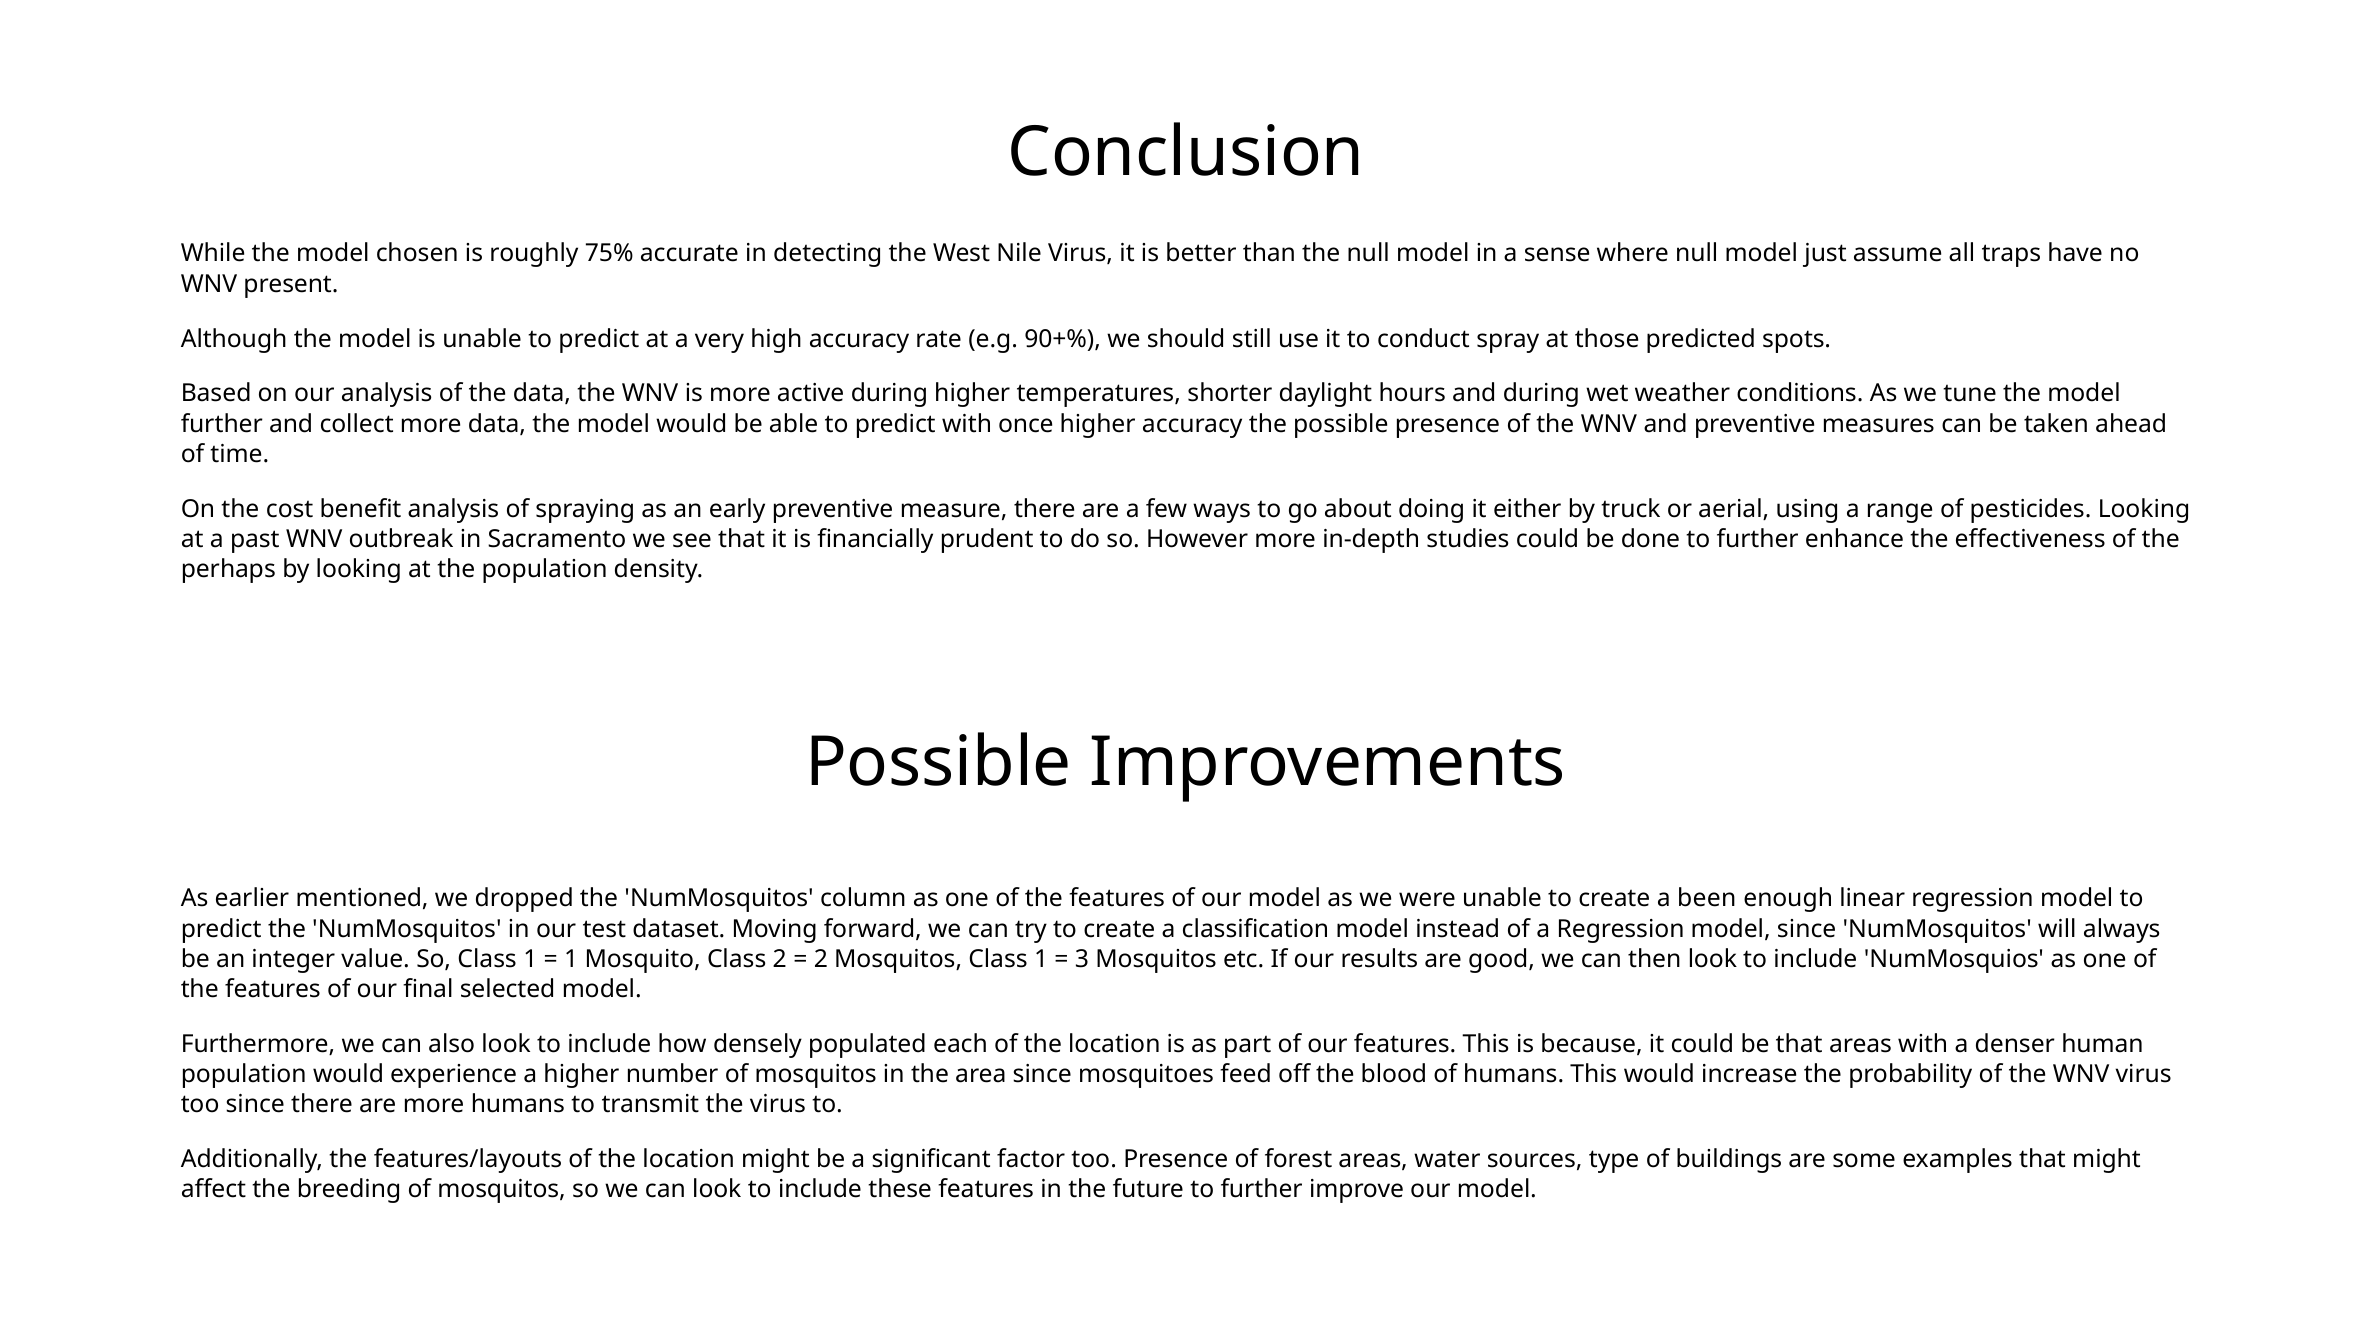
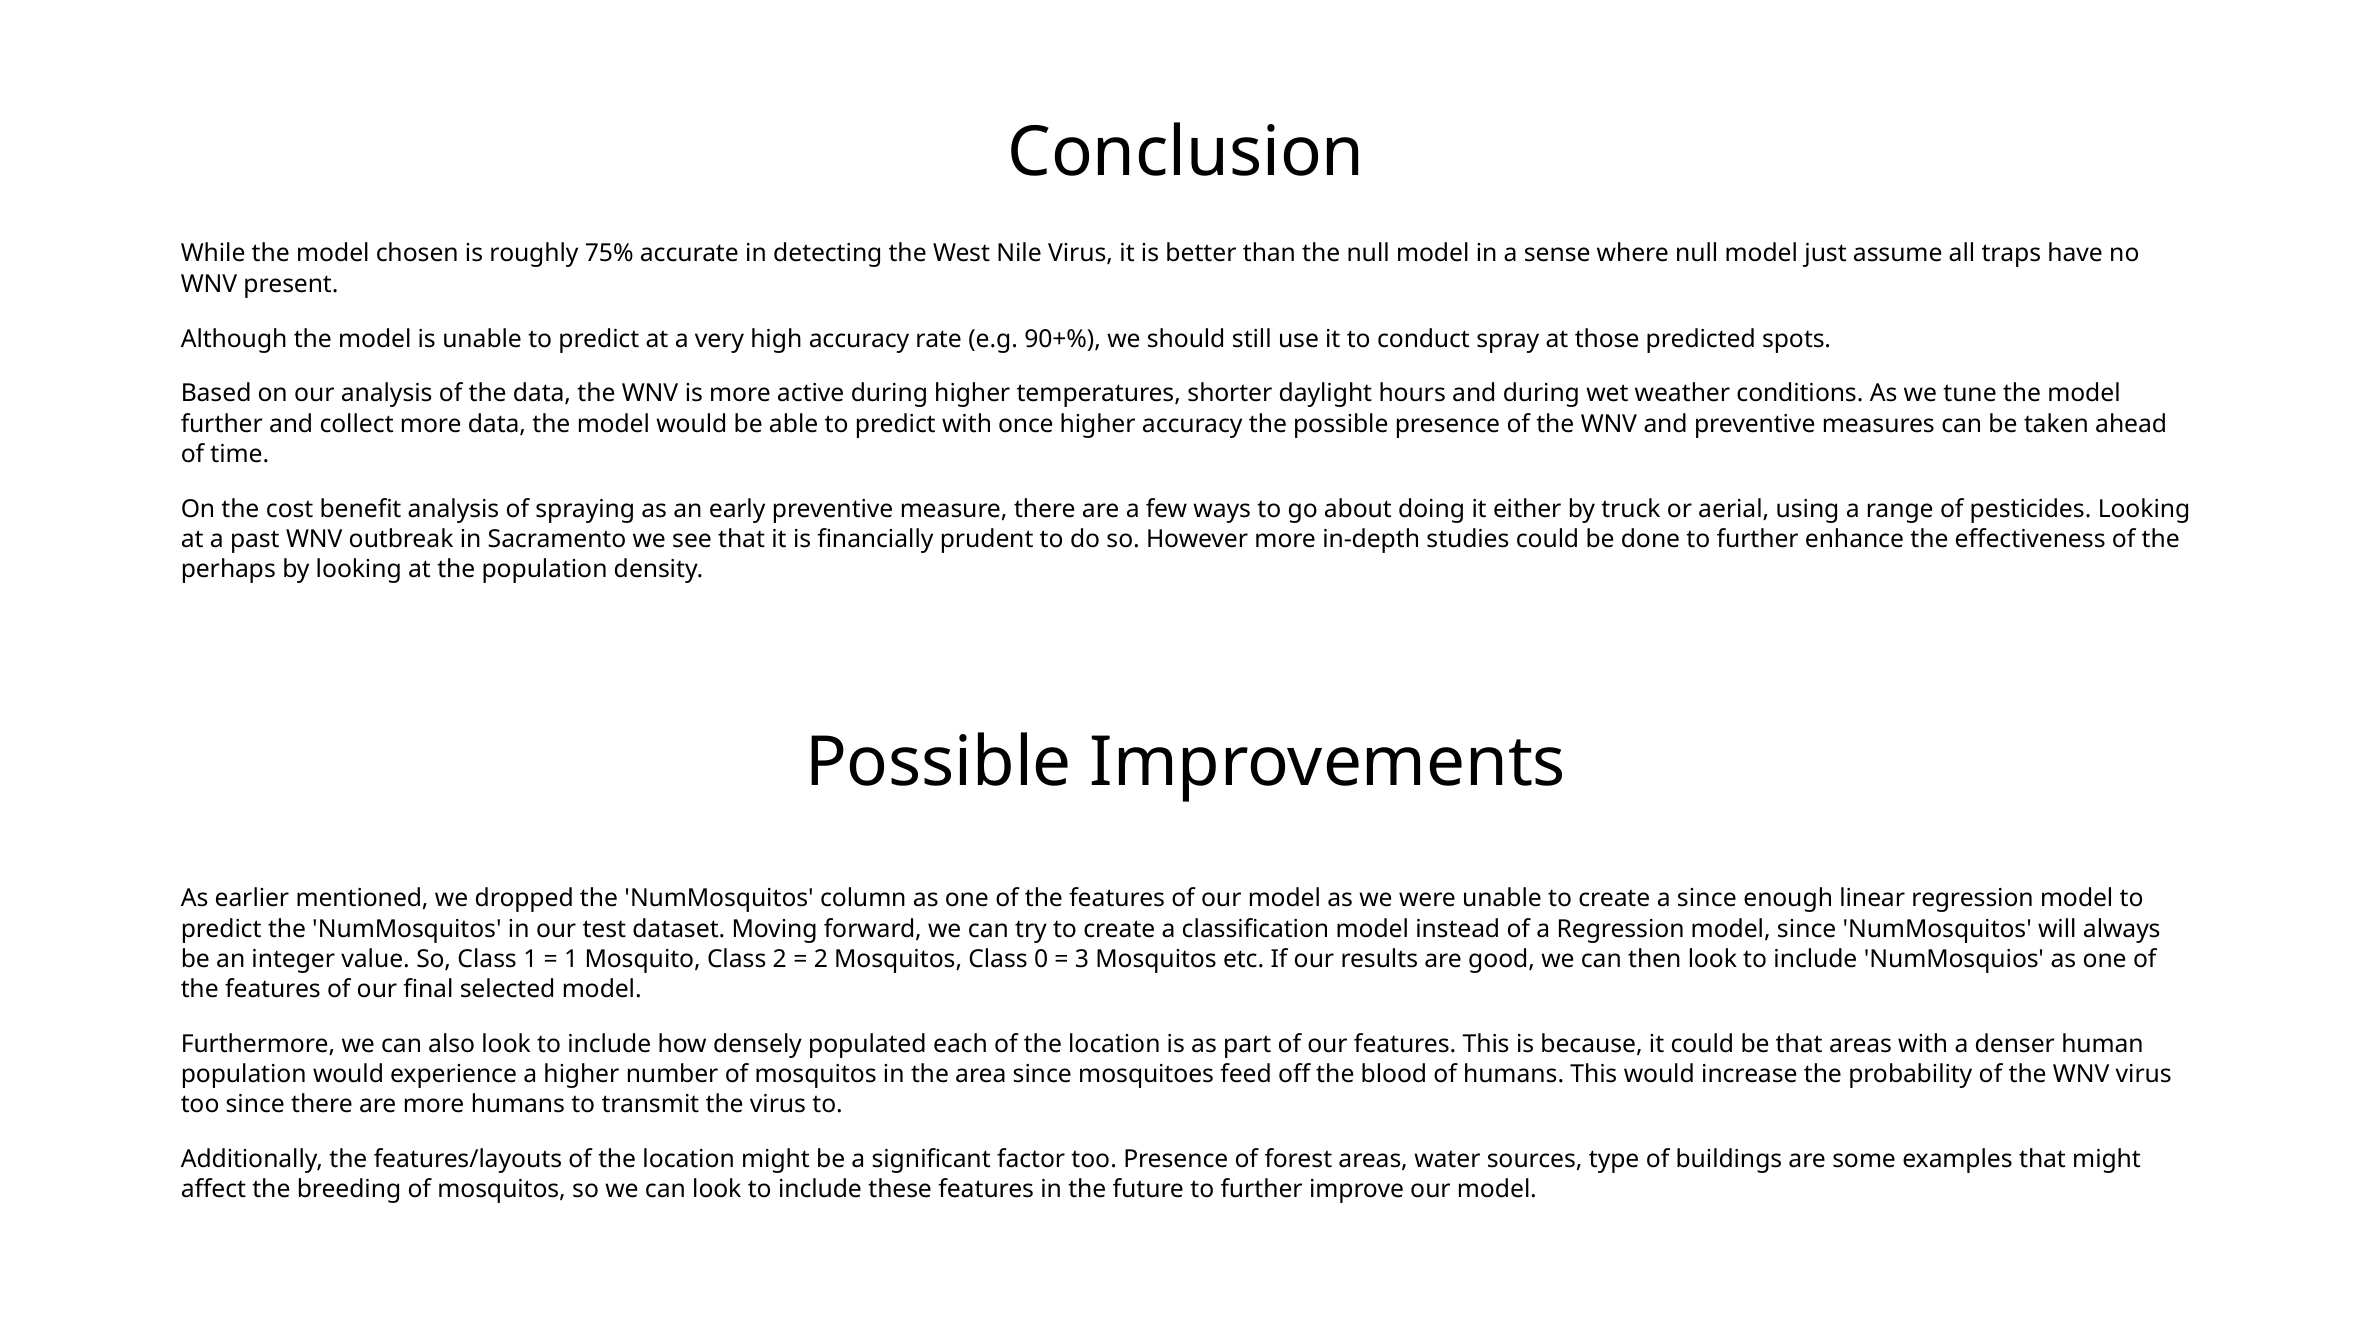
a been: been -> since
Mosquitos Class 1: 1 -> 0
